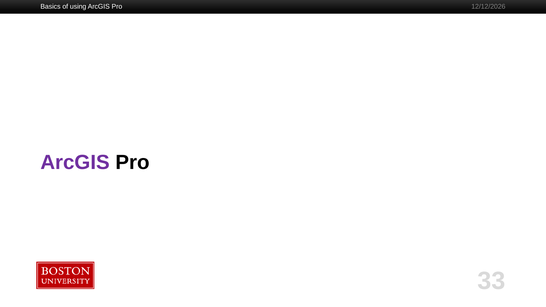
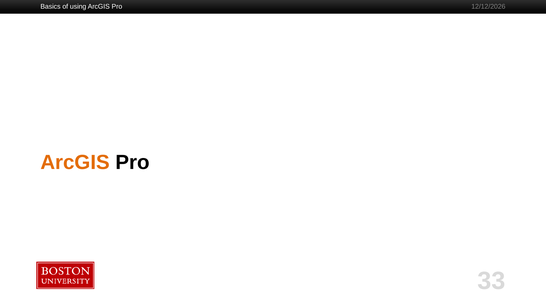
ArcGIS at (75, 162) colour: purple -> orange
